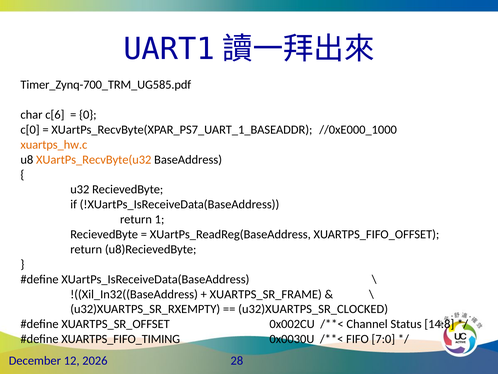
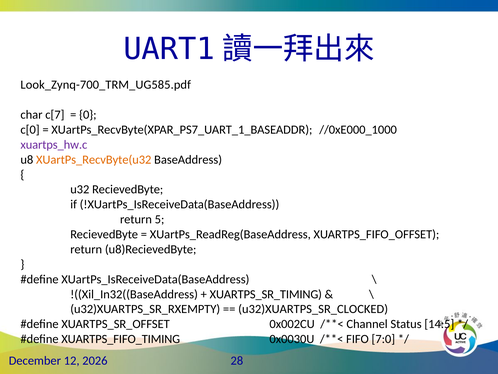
Timer_Zynq-700_TRM_UG585.pdf: Timer_Zynq-700_TRM_UG585.pdf -> Look_Zynq-700_TRM_UG585.pdf
c[6: c[6 -> c[7
xuartps_hw.c colour: orange -> purple
1: 1 -> 5
XUARTPS_SR_FRAME: XUARTPS_SR_FRAME -> XUARTPS_SR_TIMING
14:8: 14:8 -> 14:5
